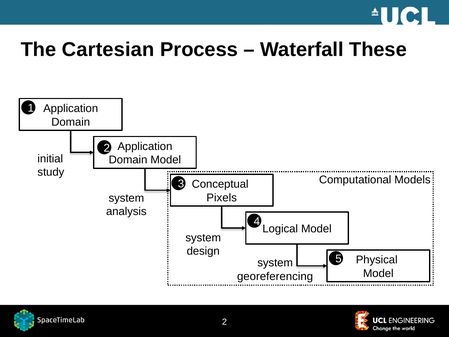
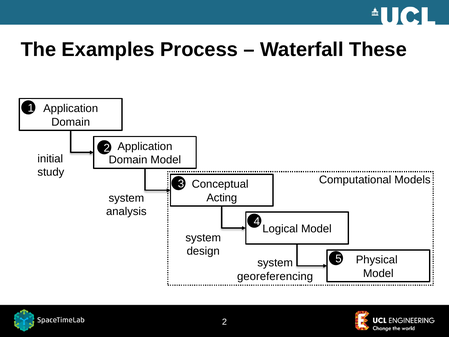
Cartesian: Cartesian -> Examples
Pixels: Pixels -> Acting
